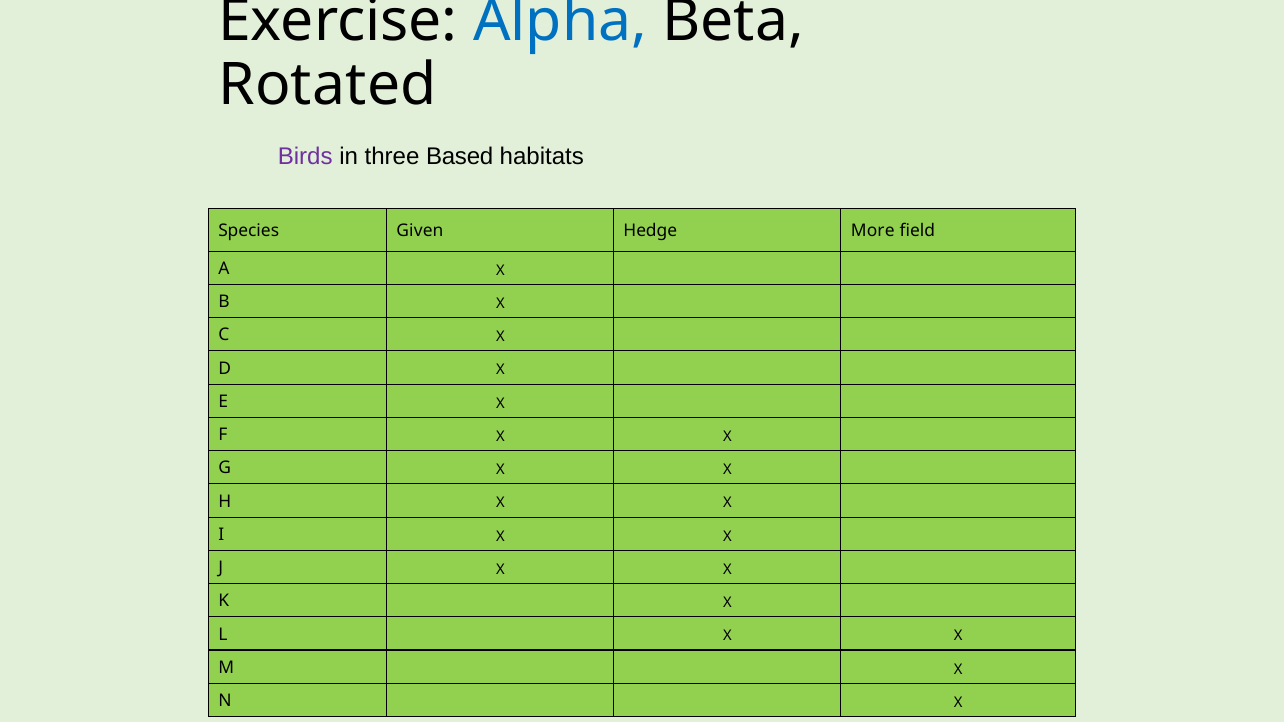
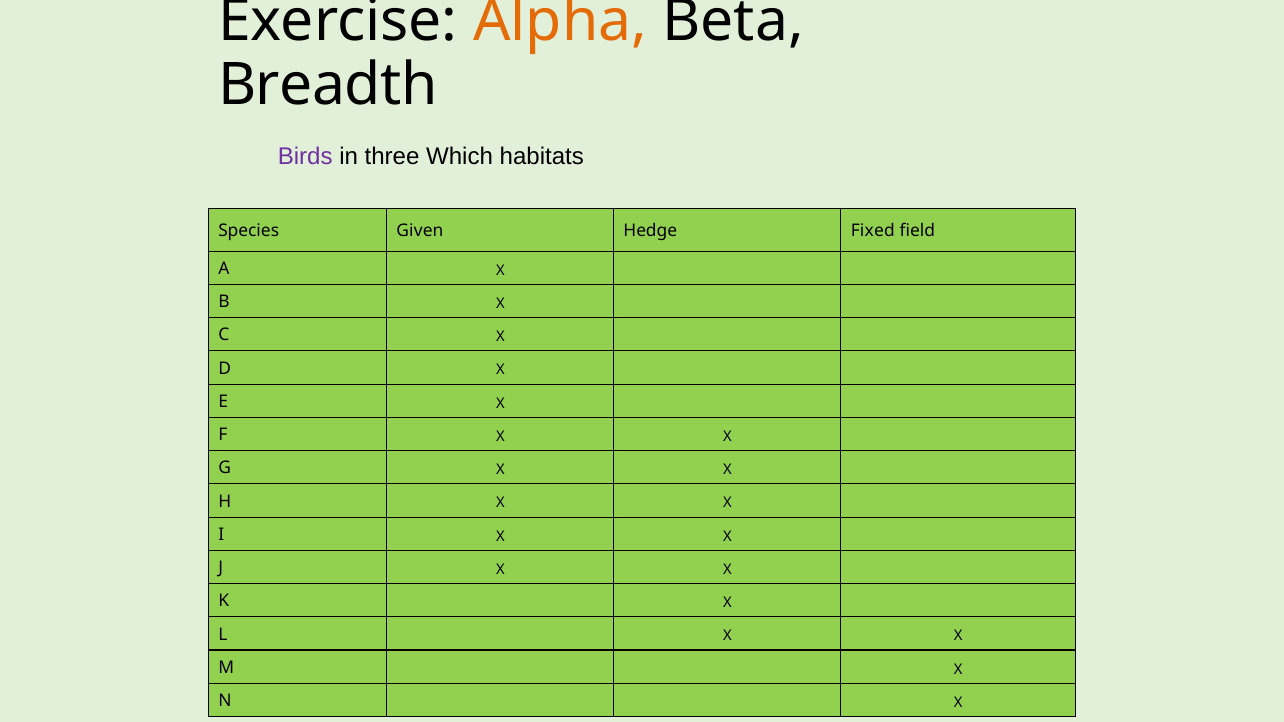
Alpha colour: blue -> orange
Rotated: Rotated -> Breadth
Based: Based -> Which
More: More -> Fixed
